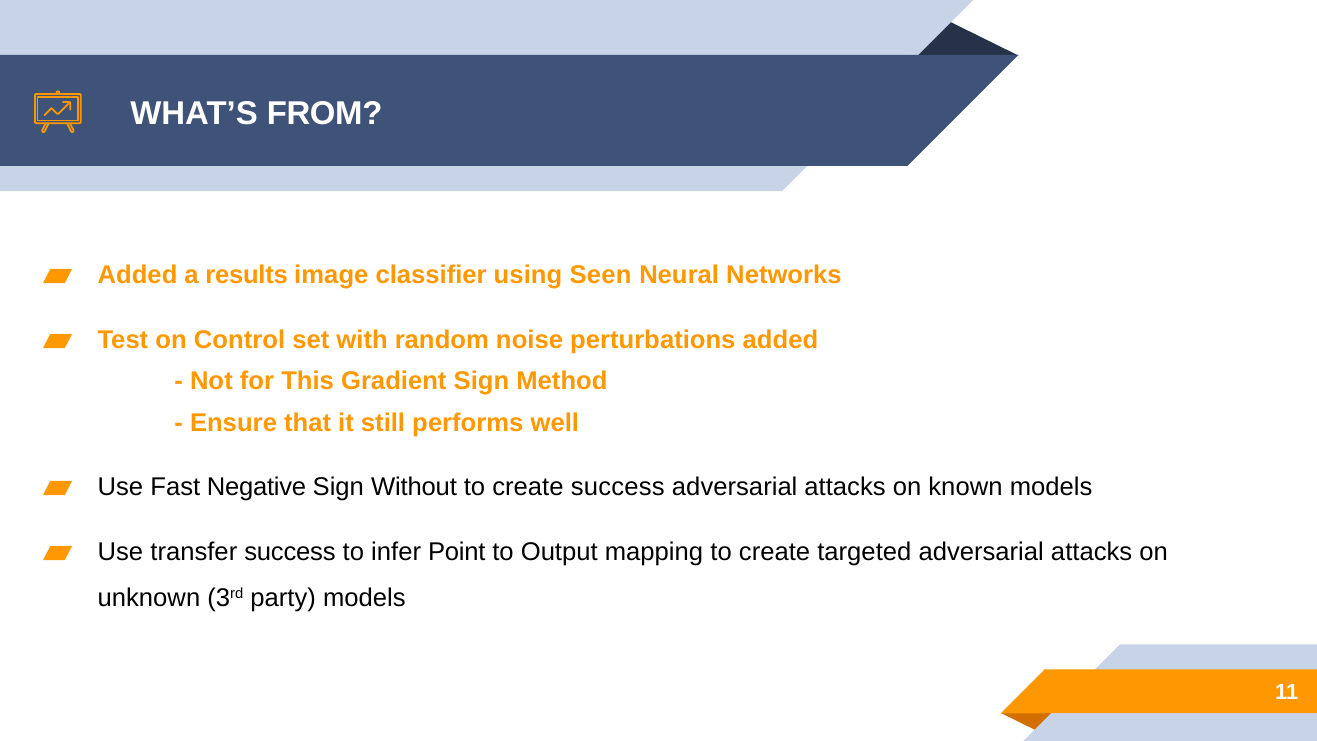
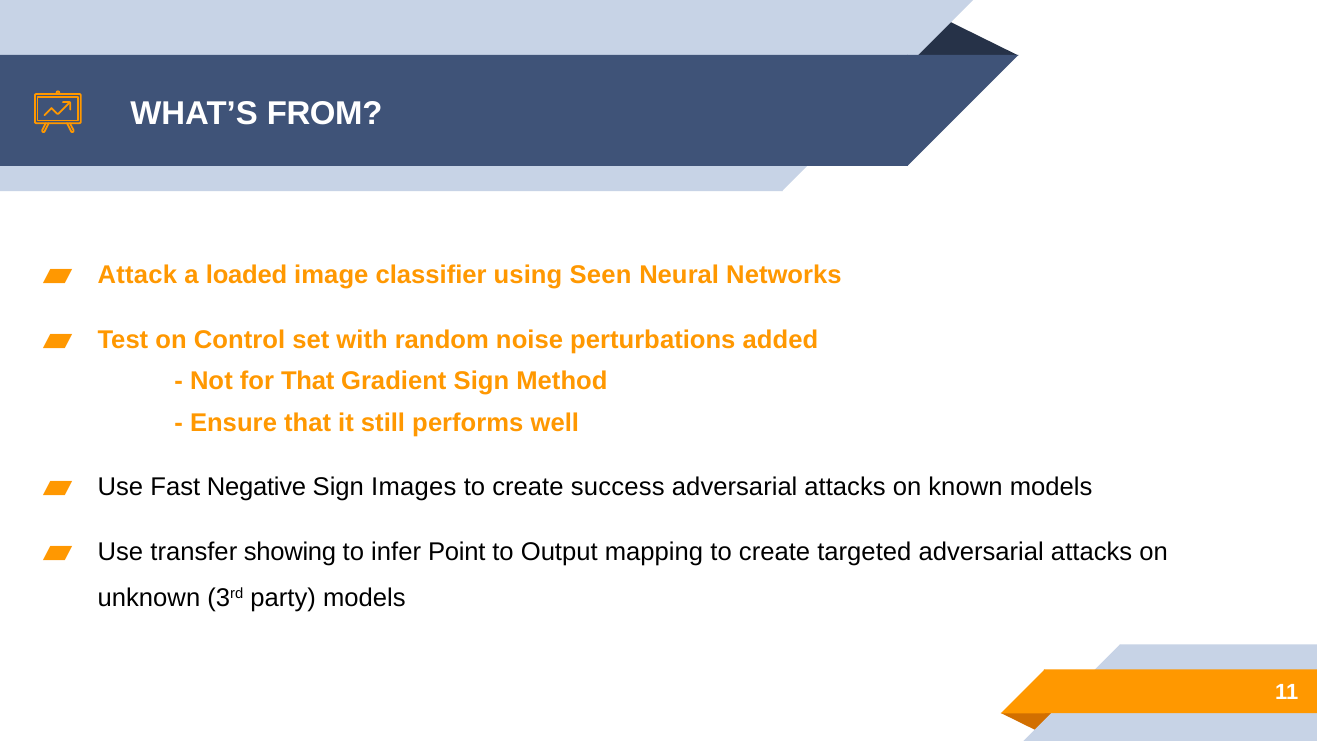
Added at (138, 275): Added -> Attack
results: results -> loaded
for This: This -> That
Without: Without -> Images
transfer success: success -> showing
